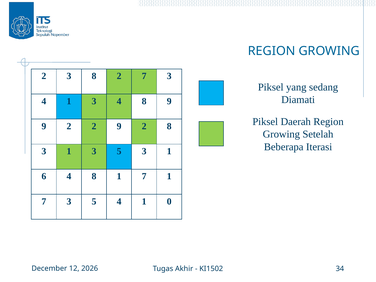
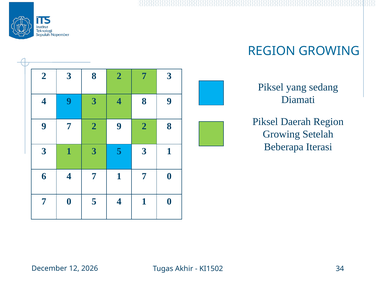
1 at (69, 101): 1 -> 9
2 at (69, 126): 2 -> 7
6 4 8: 8 -> 7
1 7 1: 1 -> 0
3 at (69, 201): 3 -> 0
